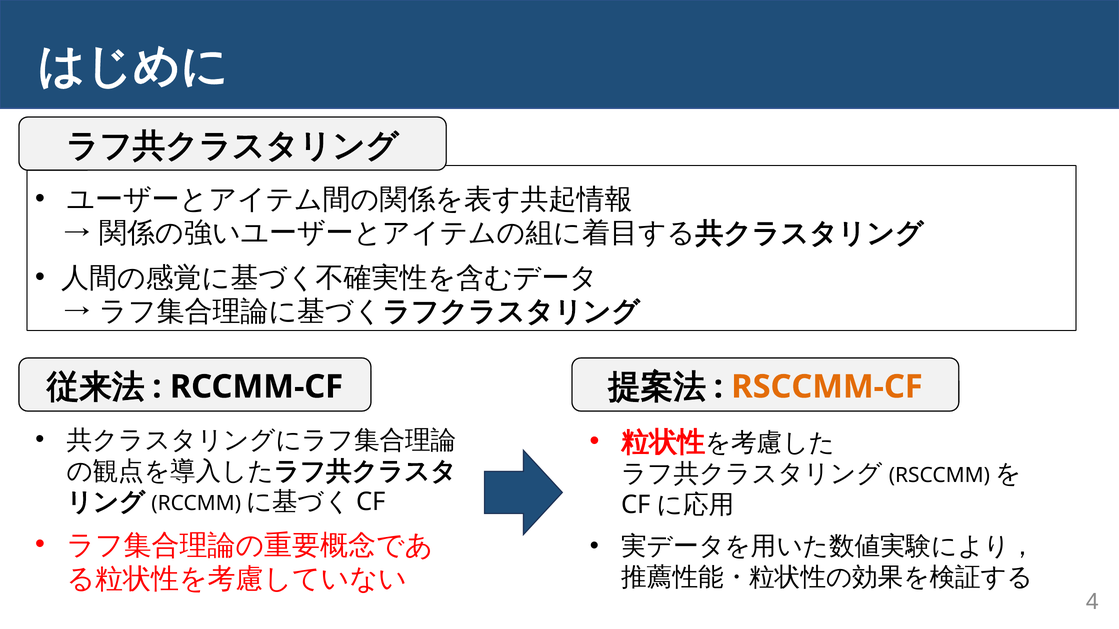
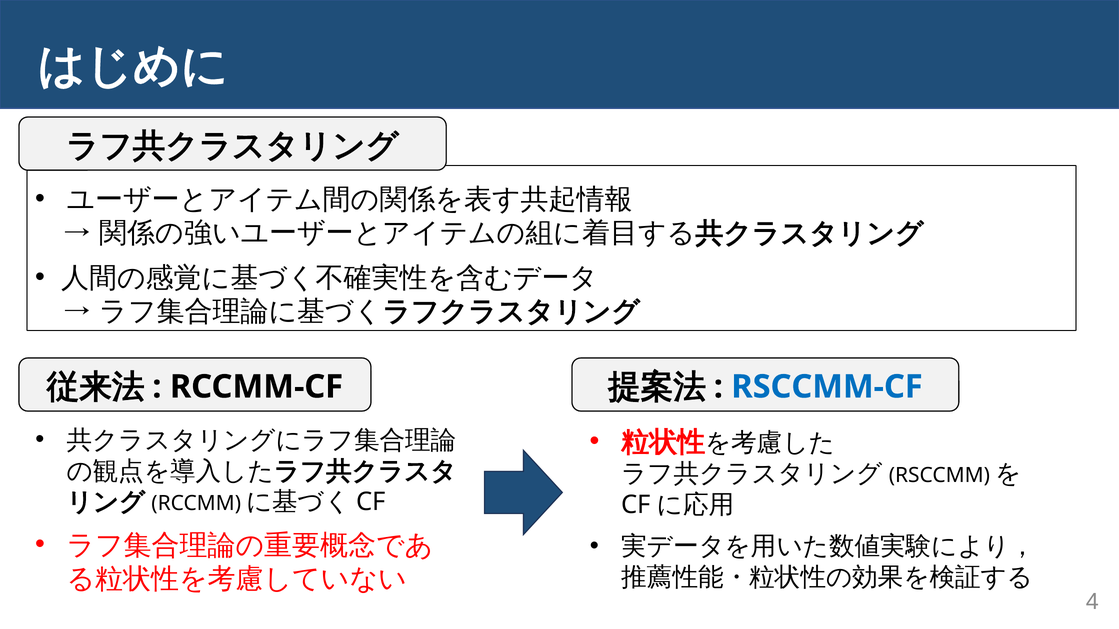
RSCCMM-CF colour: orange -> blue
